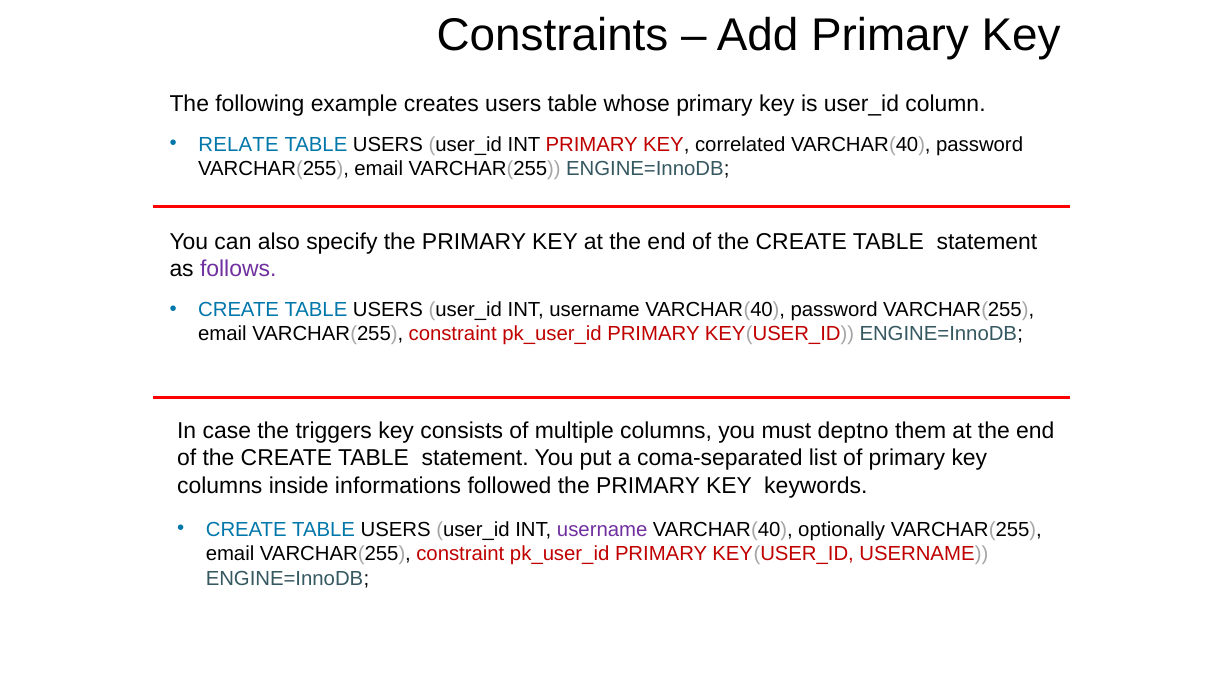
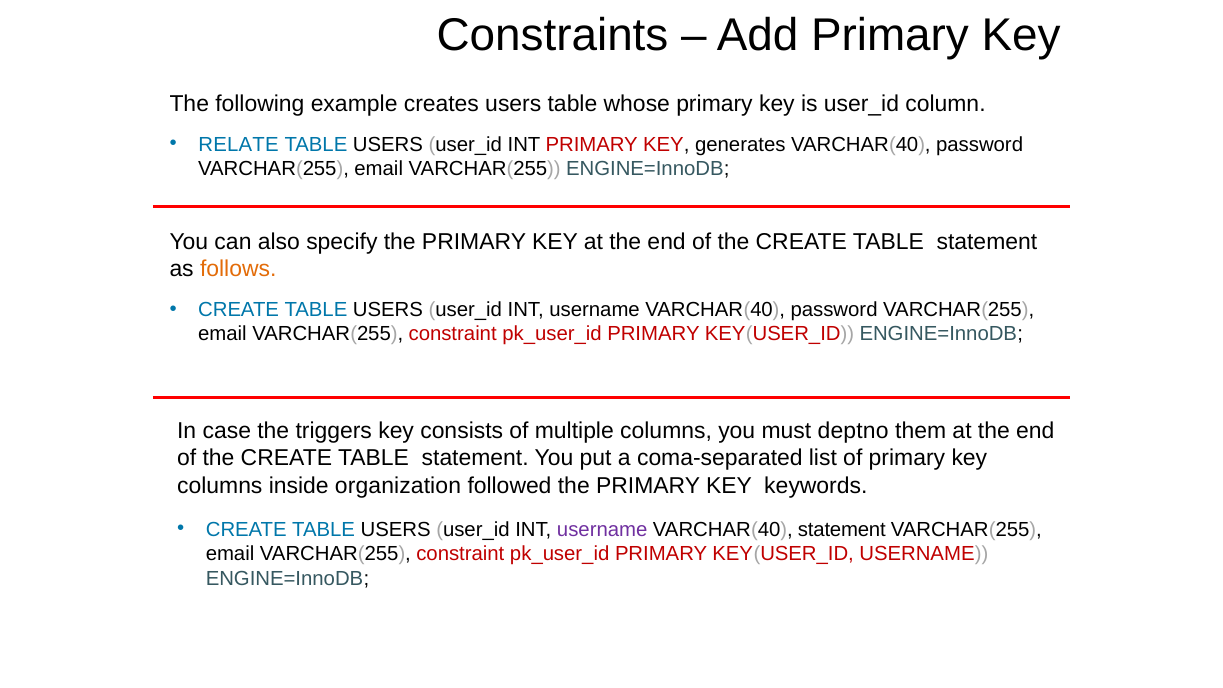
correlated: correlated -> generates
follows colour: purple -> orange
informations: informations -> organization
VARCHAR(40 optionally: optionally -> statement
